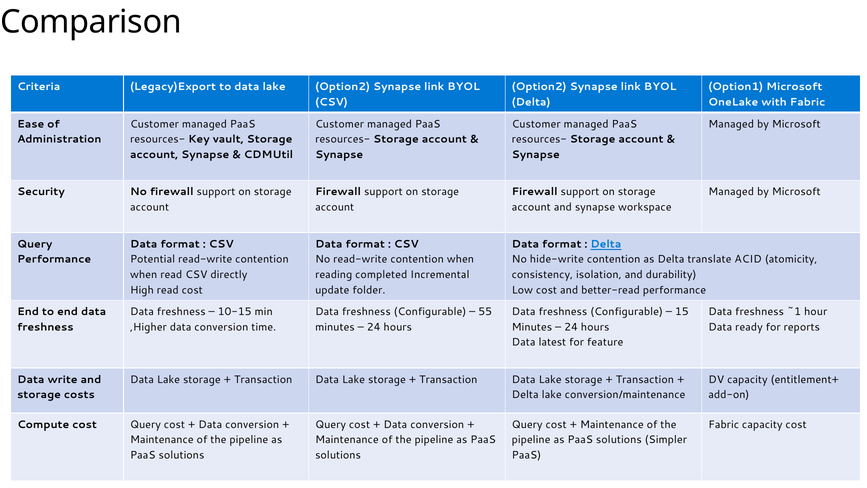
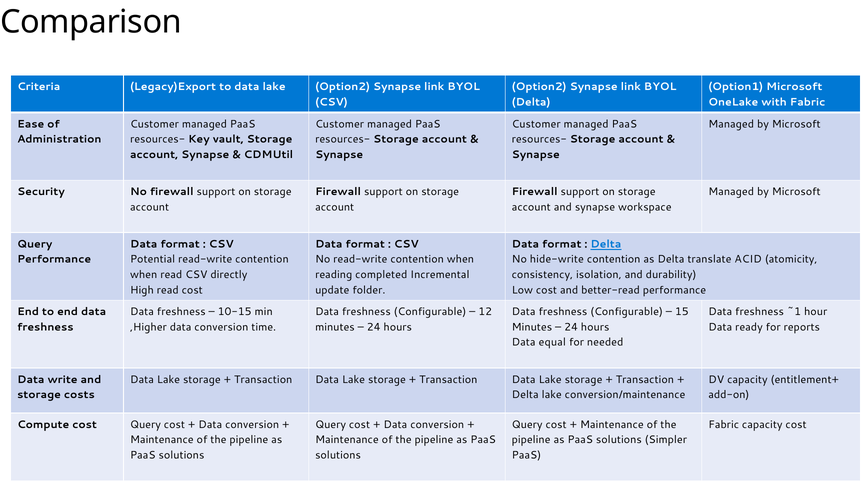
55: 55 -> 12
latest: latest -> equal
feature: feature -> needed
